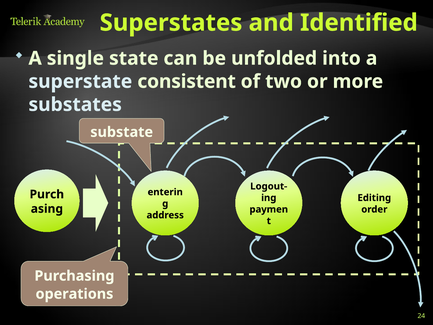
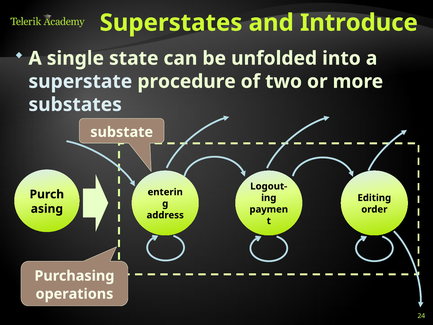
Identified: Identified -> Introduce
consistent: consistent -> procedure
